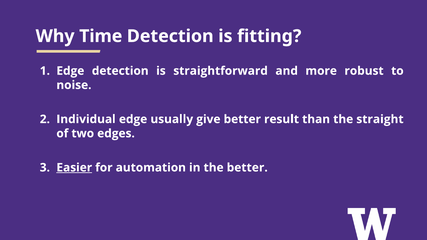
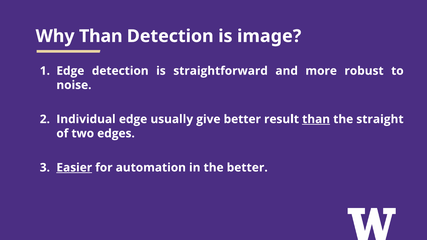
Why Time: Time -> Than
fitting: fitting -> image
than at (316, 119) underline: none -> present
